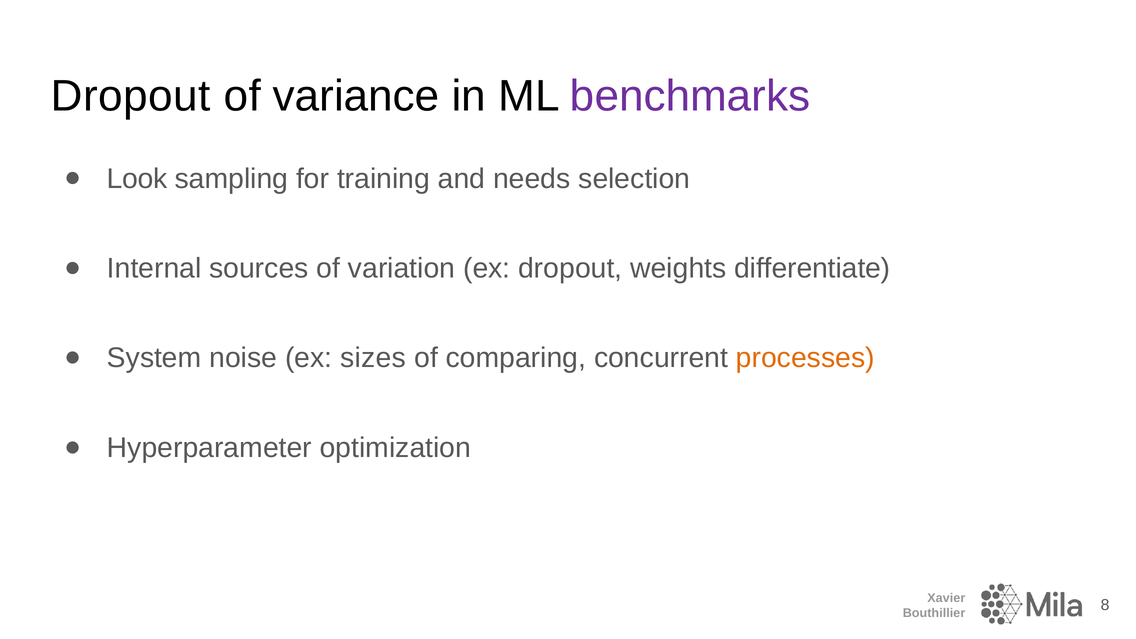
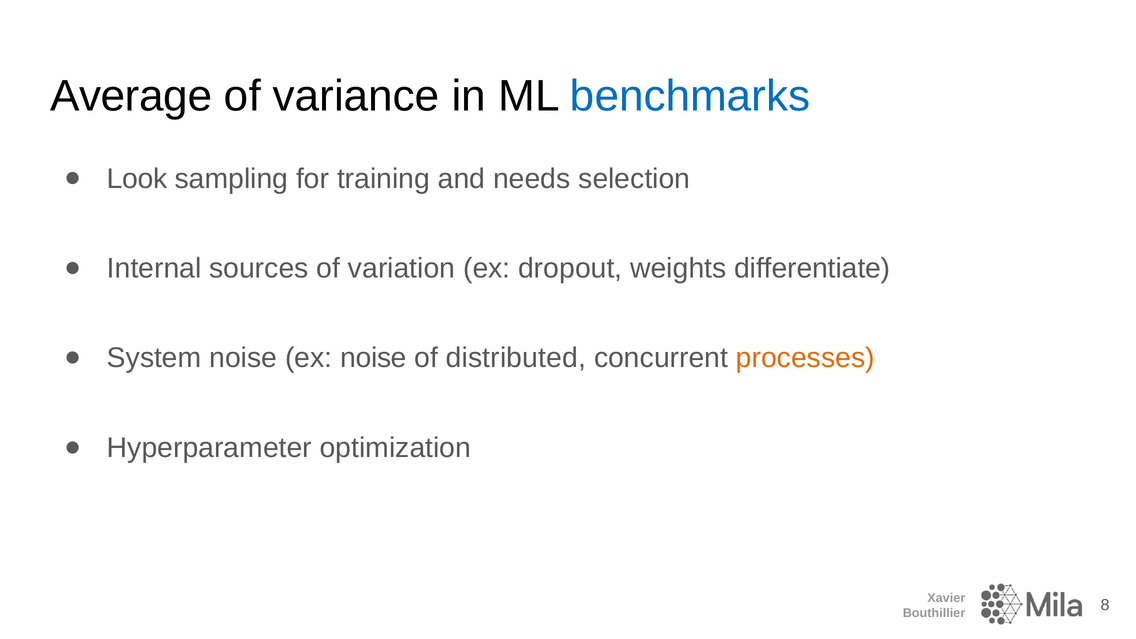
Dropout at (131, 96): Dropout -> Average
benchmarks colour: purple -> blue
ex sizes: sizes -> noise
comparing: comparing -> distributed
